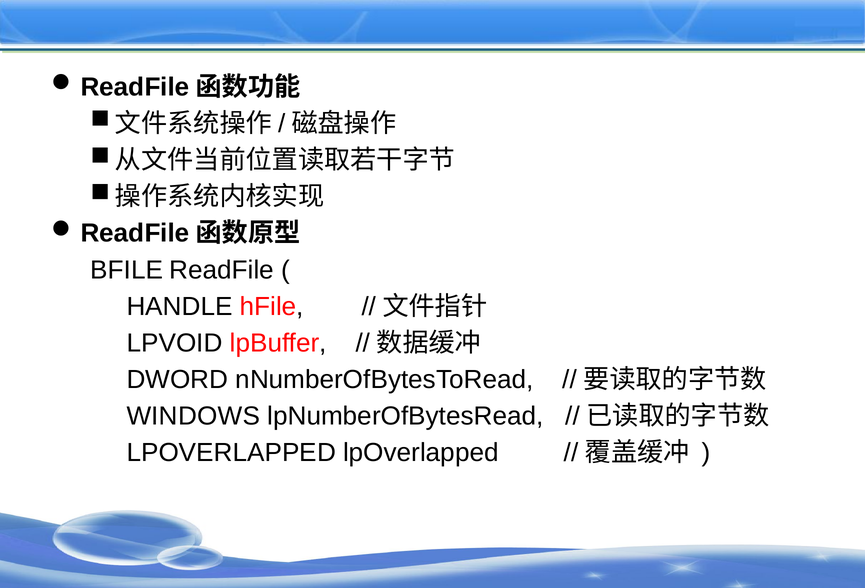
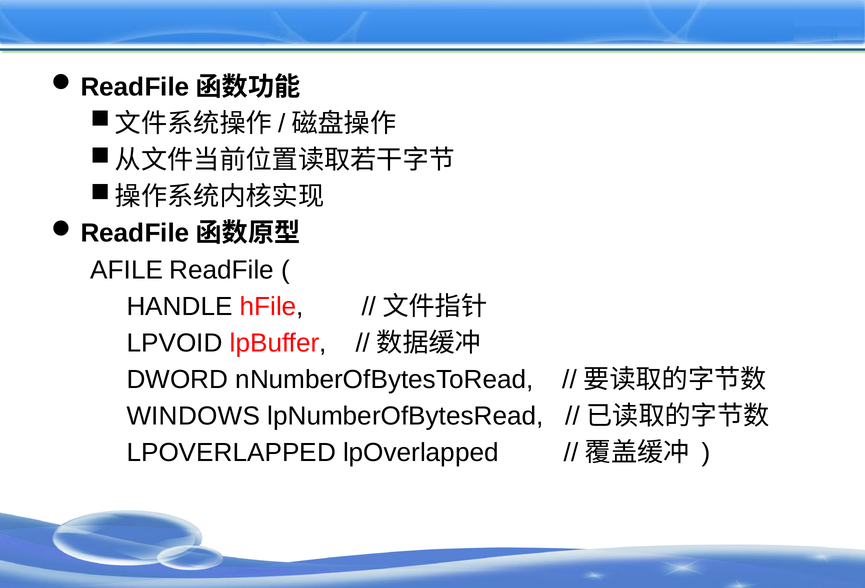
BFILE: BFILE -> AFILE
